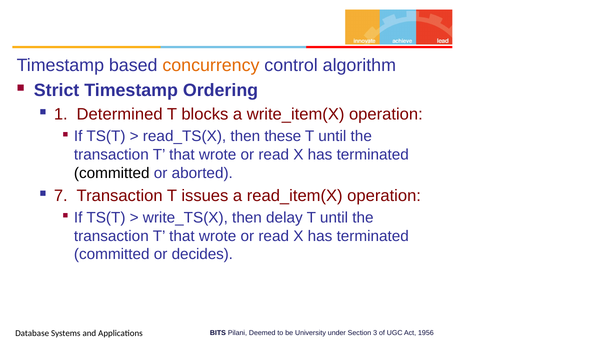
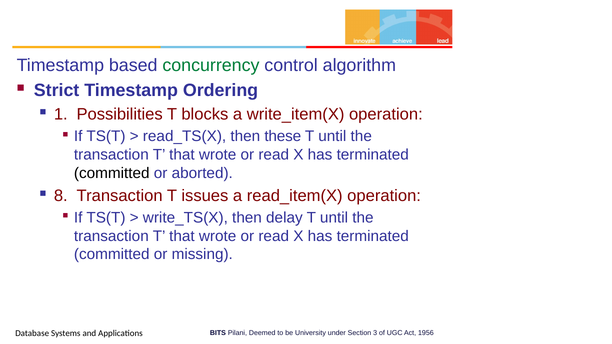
concurrency colour: orange -> green
Determined: Determined -> Possibilities
7: 7 -> 8
decides: decides -> missing
